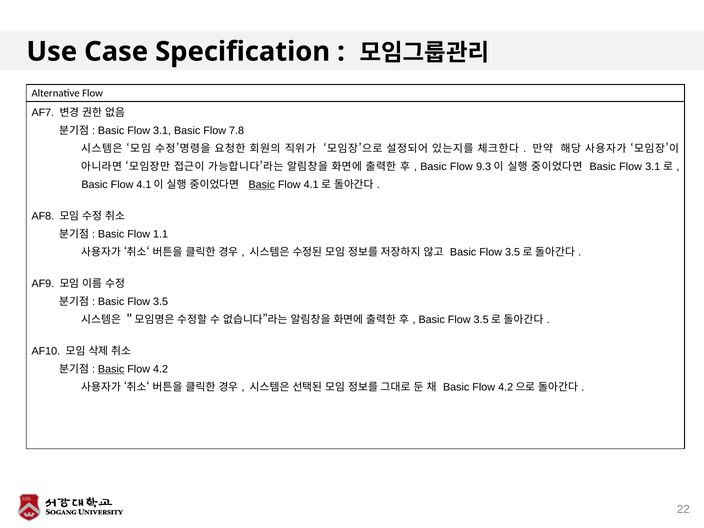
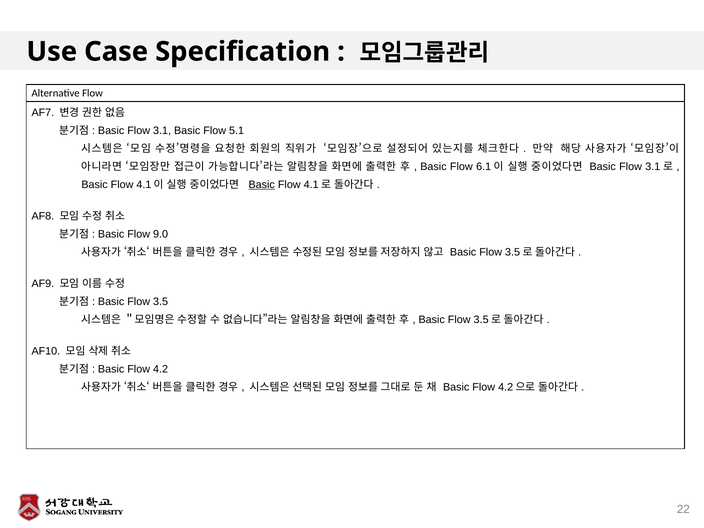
7.8: 7.8 -> 5.1
9.3: 9.3 -> 6.1
1.1: 1.1 -> 9.0
Basic at (111, 369) underline: present -> none
